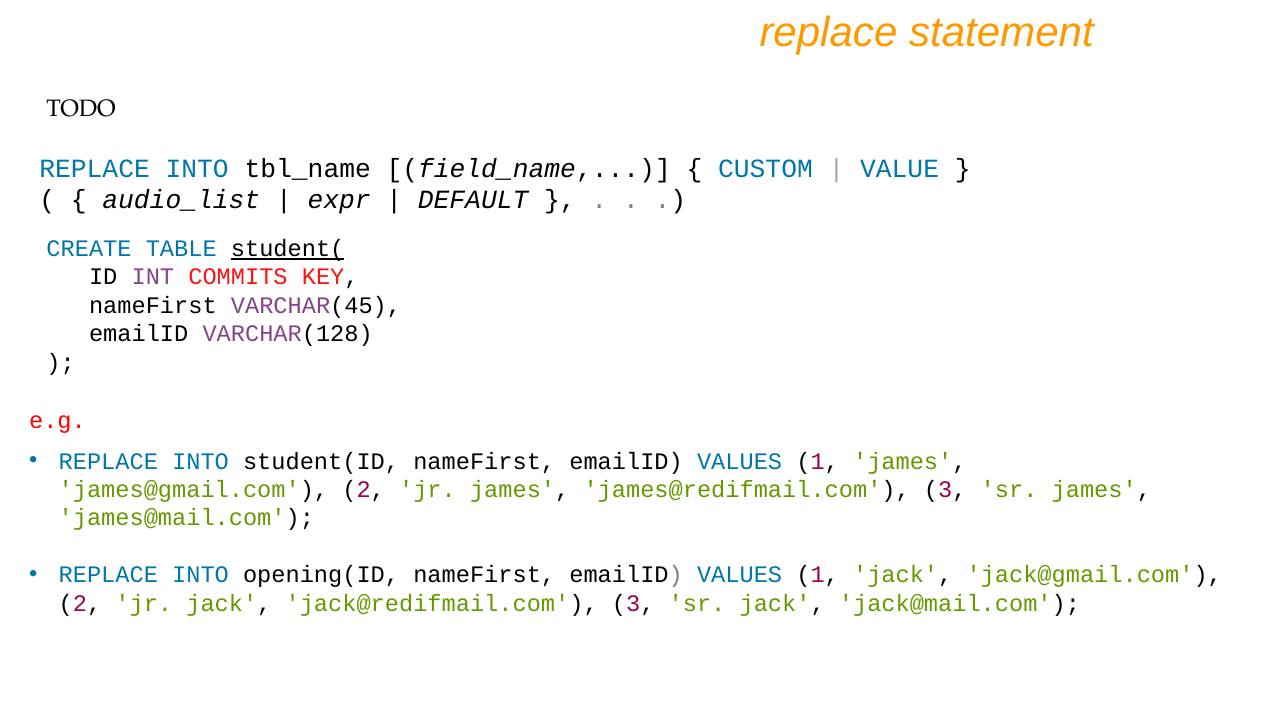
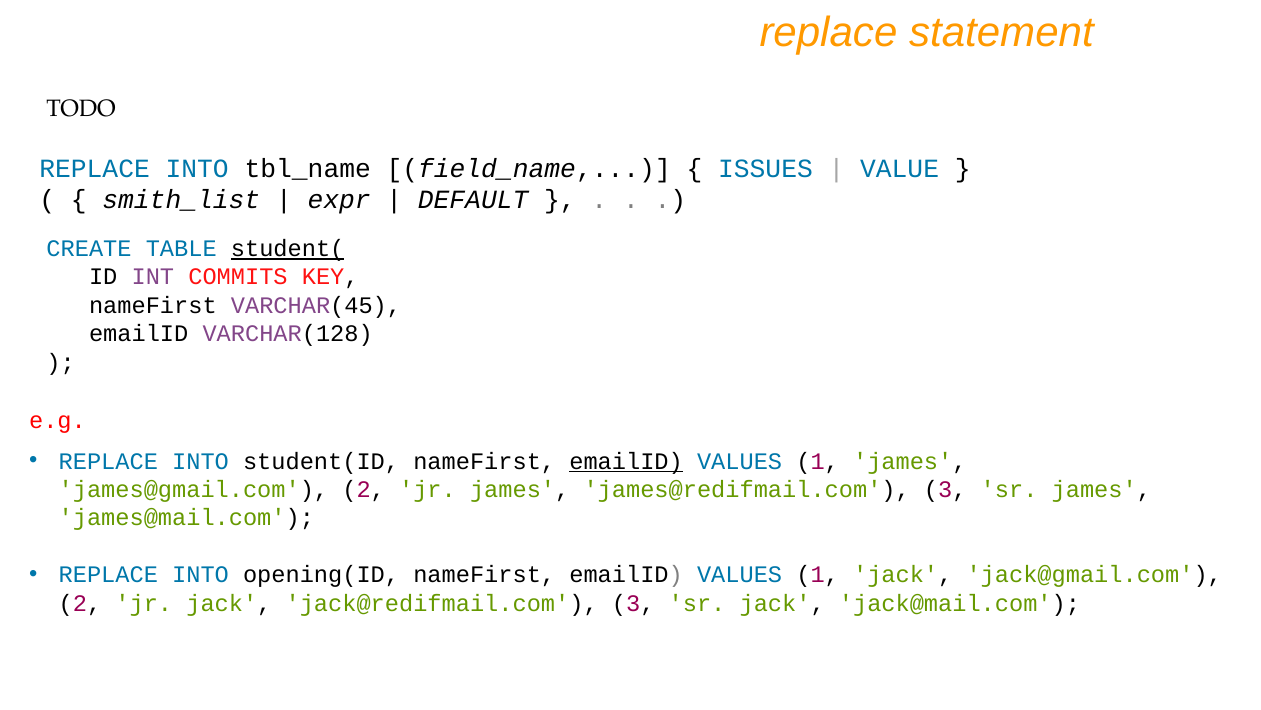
CUSTOM: CUSTOM -> ISSUES
audio_list: audio_list -> smith_list
emailID at (626, 461) underline: none -> present
